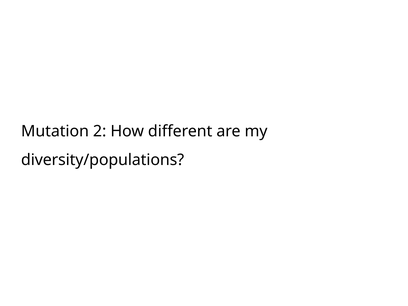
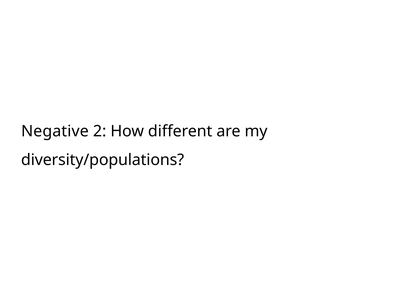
Mutation: Mutation -> Negative
